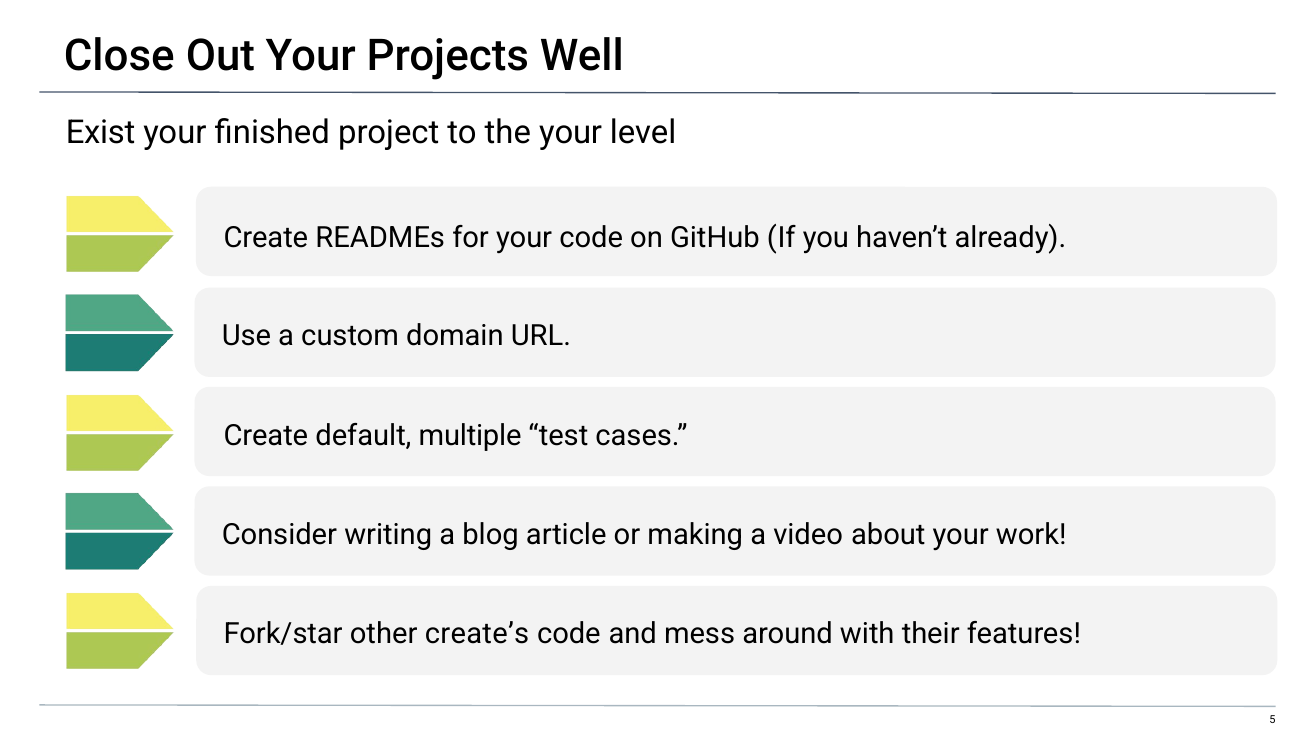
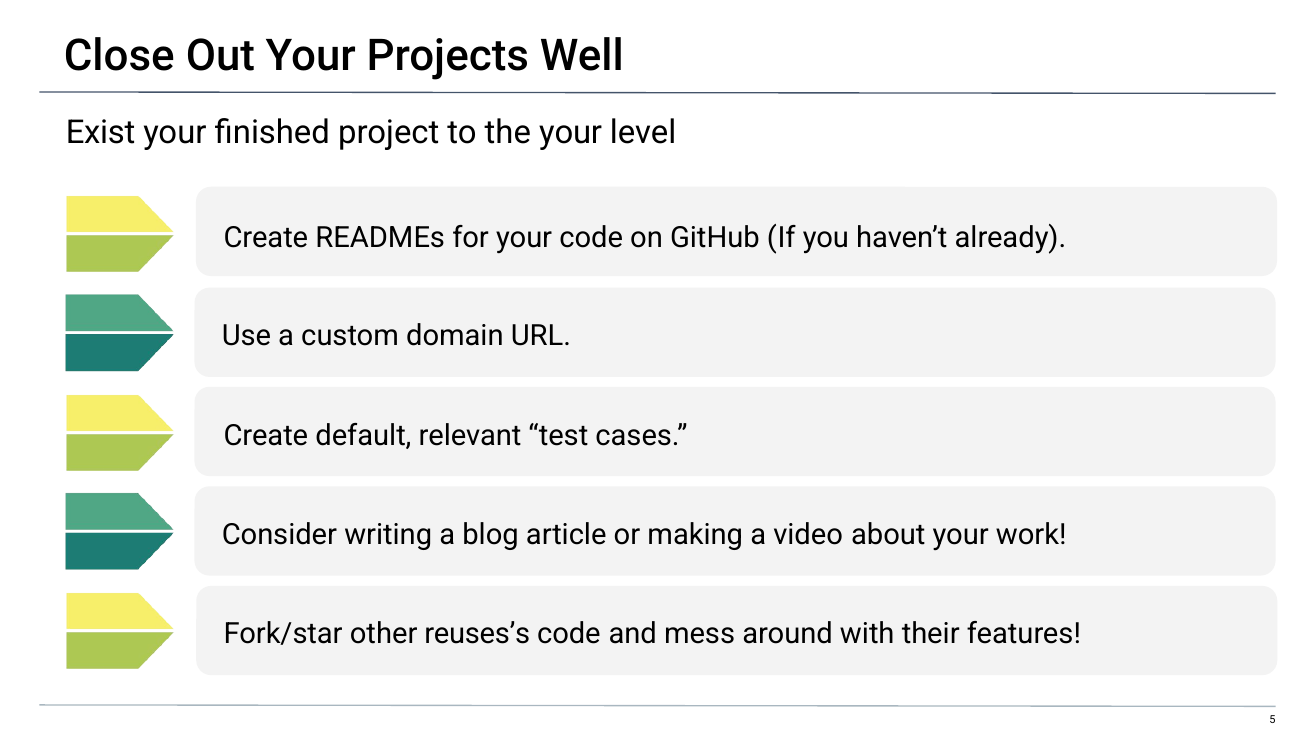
multiple: multiple -> relevant
create’s: create’s -> reuses’s
